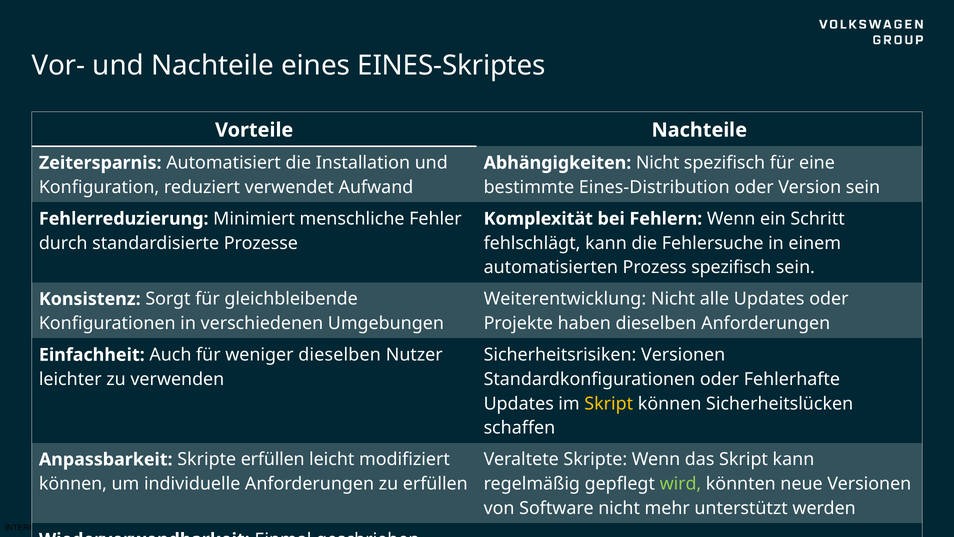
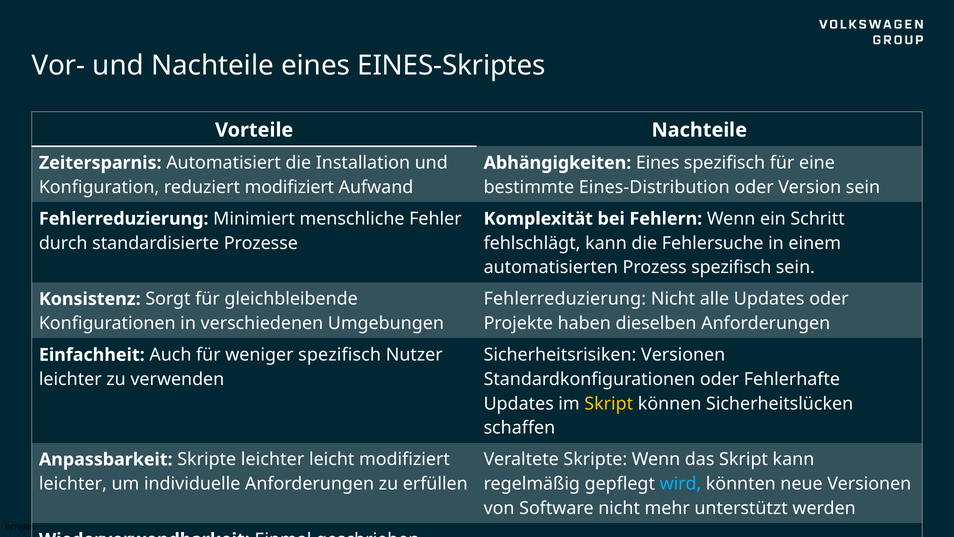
Abhängigkeiten Nicht: Nicht -> Eines
reduziert verwendet: verwendet -> modifiziert
Weiterentwicklung at (565, 299): Weiterentwicklung -> Fehlerreduzierung
weniger dieselben: dieselben -> spezifisch
Skripte erfüllen: erfüllen -> leichter
können at (73, 484): können -> leichter
wird colour: light green -> light blue
